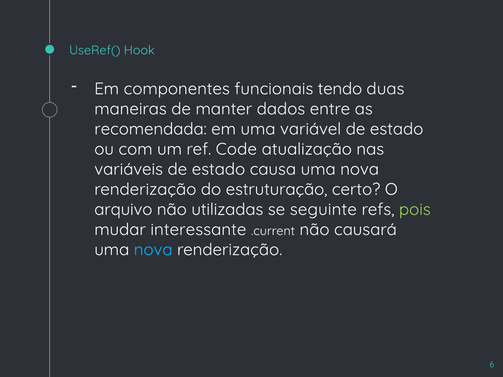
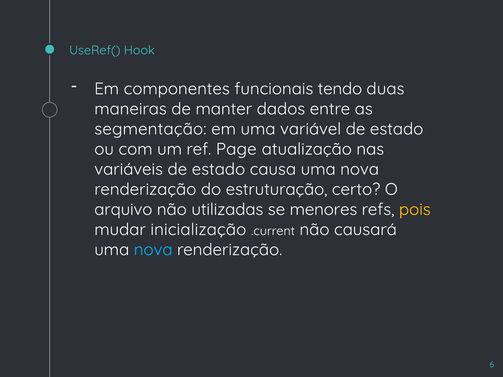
recomendada: recomendada -> segmentação
Code: Code -> Page
seguinte: seguinte -> menores
pois colour: light green -> yellow
interessante: interessante -> inicialização
